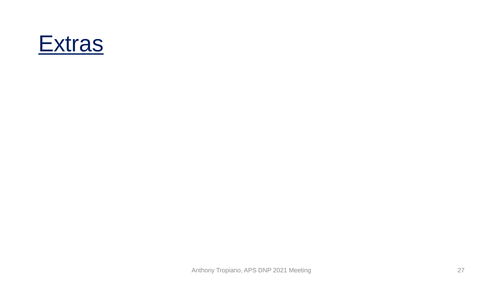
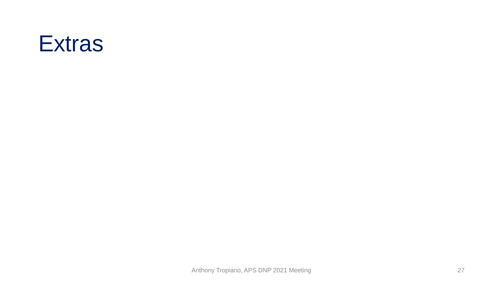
Extras underline: present -> none
